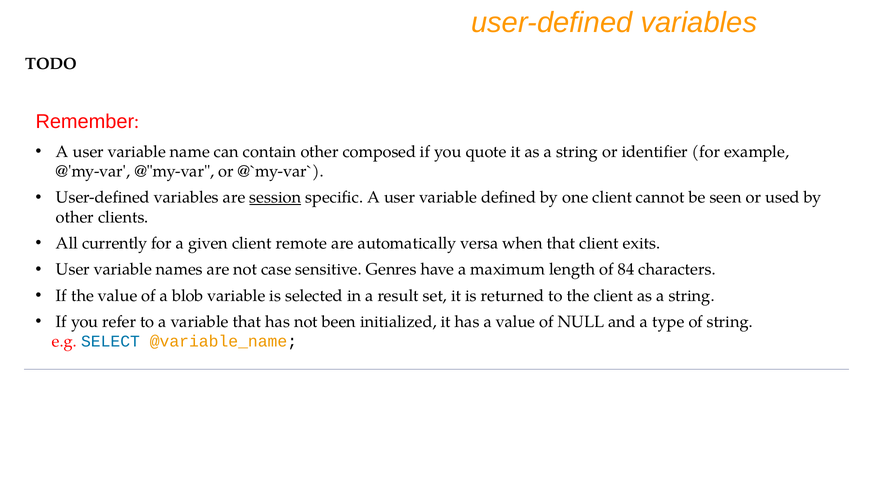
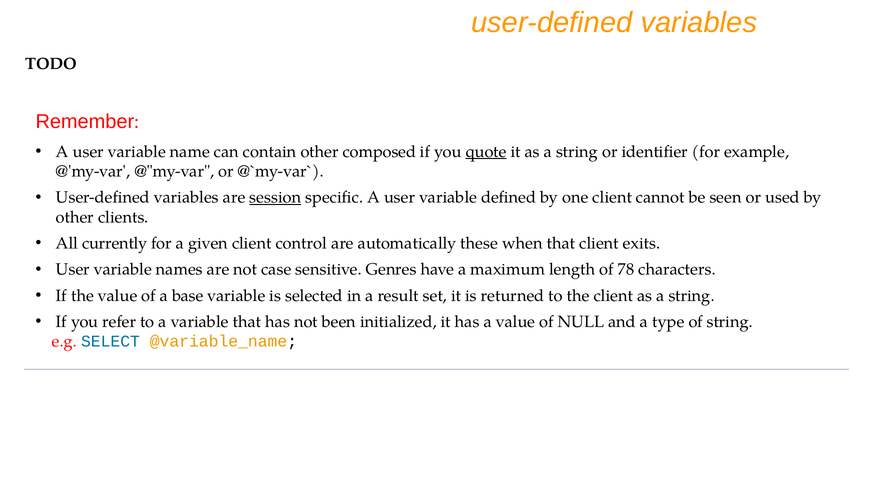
quote underline: none -> present
remote: remote -> control
versa: versa -> these
84: 84 -> 78
blob: blob -> base
